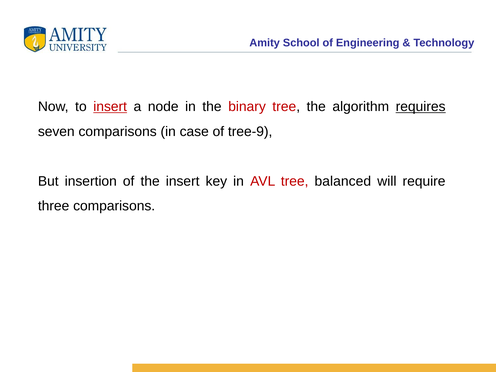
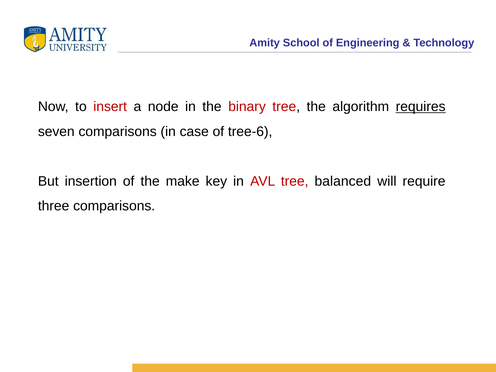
insert at (110, 107) underline: present -> none
tree-9: tree-9 -> tree-6
the insert: insert -> make
